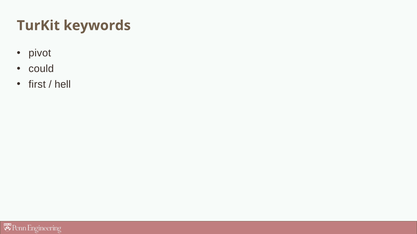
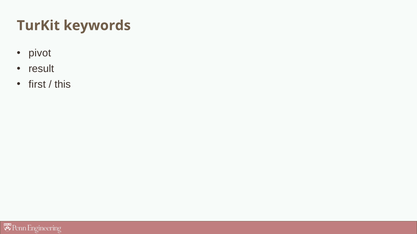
could: could -> result
hell: hell -> this
